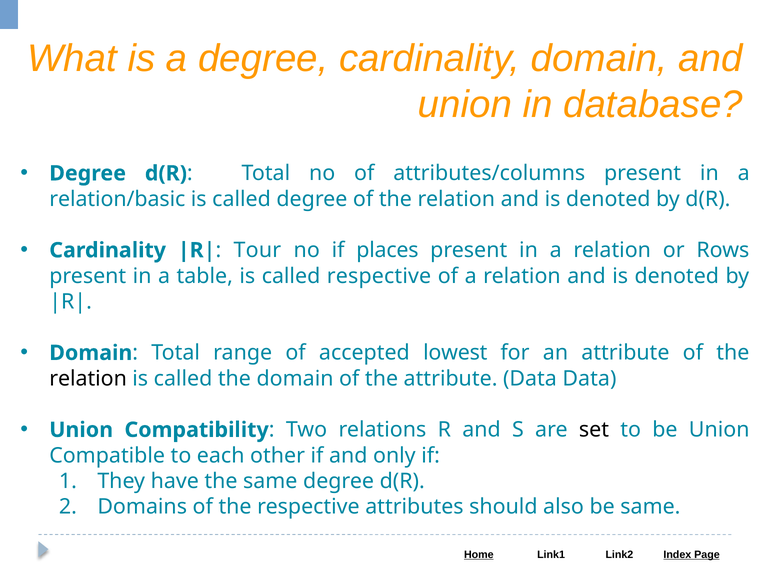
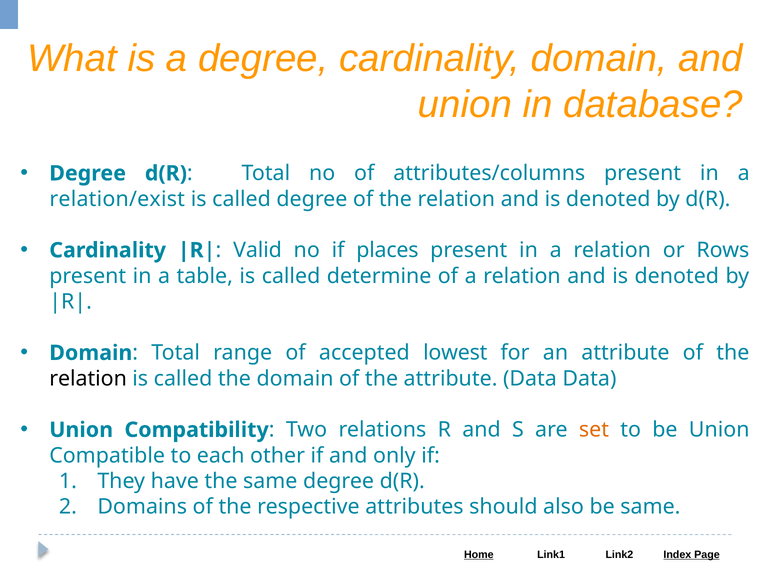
relation/basic: relation/basic -> relation/exist
Tour: Tour -> Valid
called respective: respective -> determine
set colour: black -> orange
